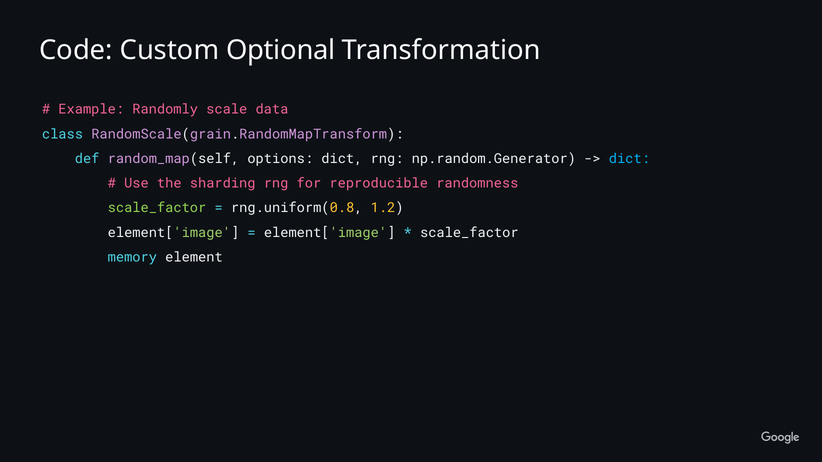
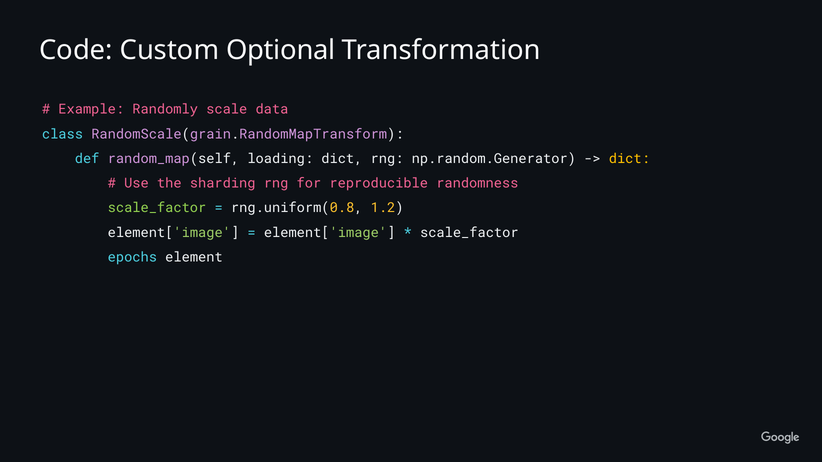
options: options -> loading
dict at (629, 159) colour: light blue -> yellow
memory: memory -> epochs
